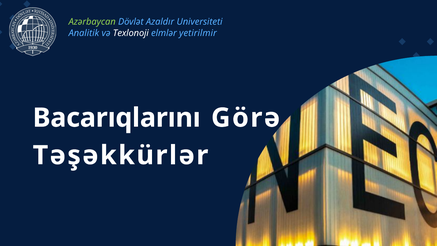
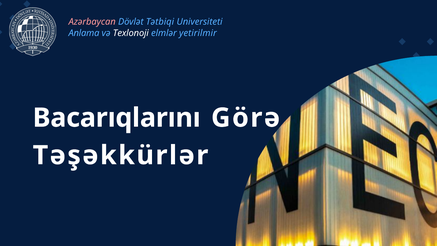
Azərbaycan colour: light green -> pink
Azaldır: Azaldır -> Tətbiqi
Analitik: Analitik -> Anlama
